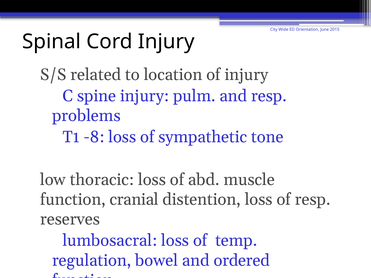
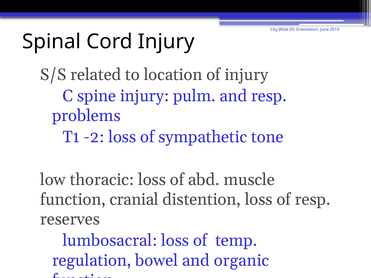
-8: -8 -> -2
ordered: ordered -> organic
